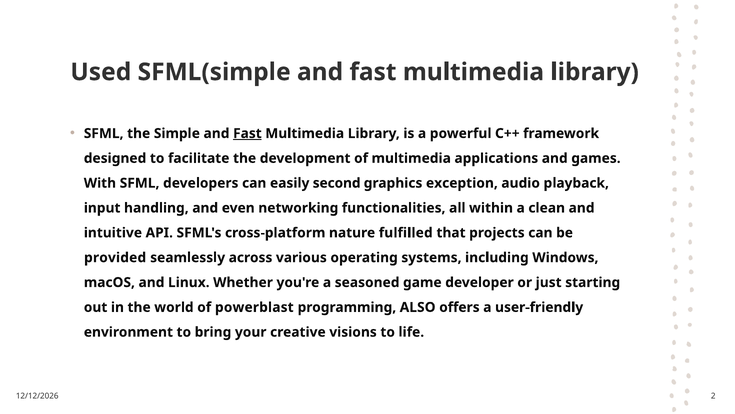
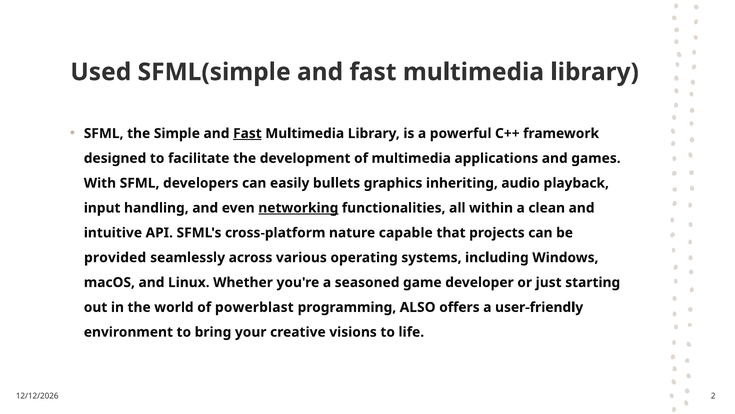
second: second -> bullets
exception: exception -> inheriting
networking underline: none -> present
fulfilled: fulfilled -> capable
